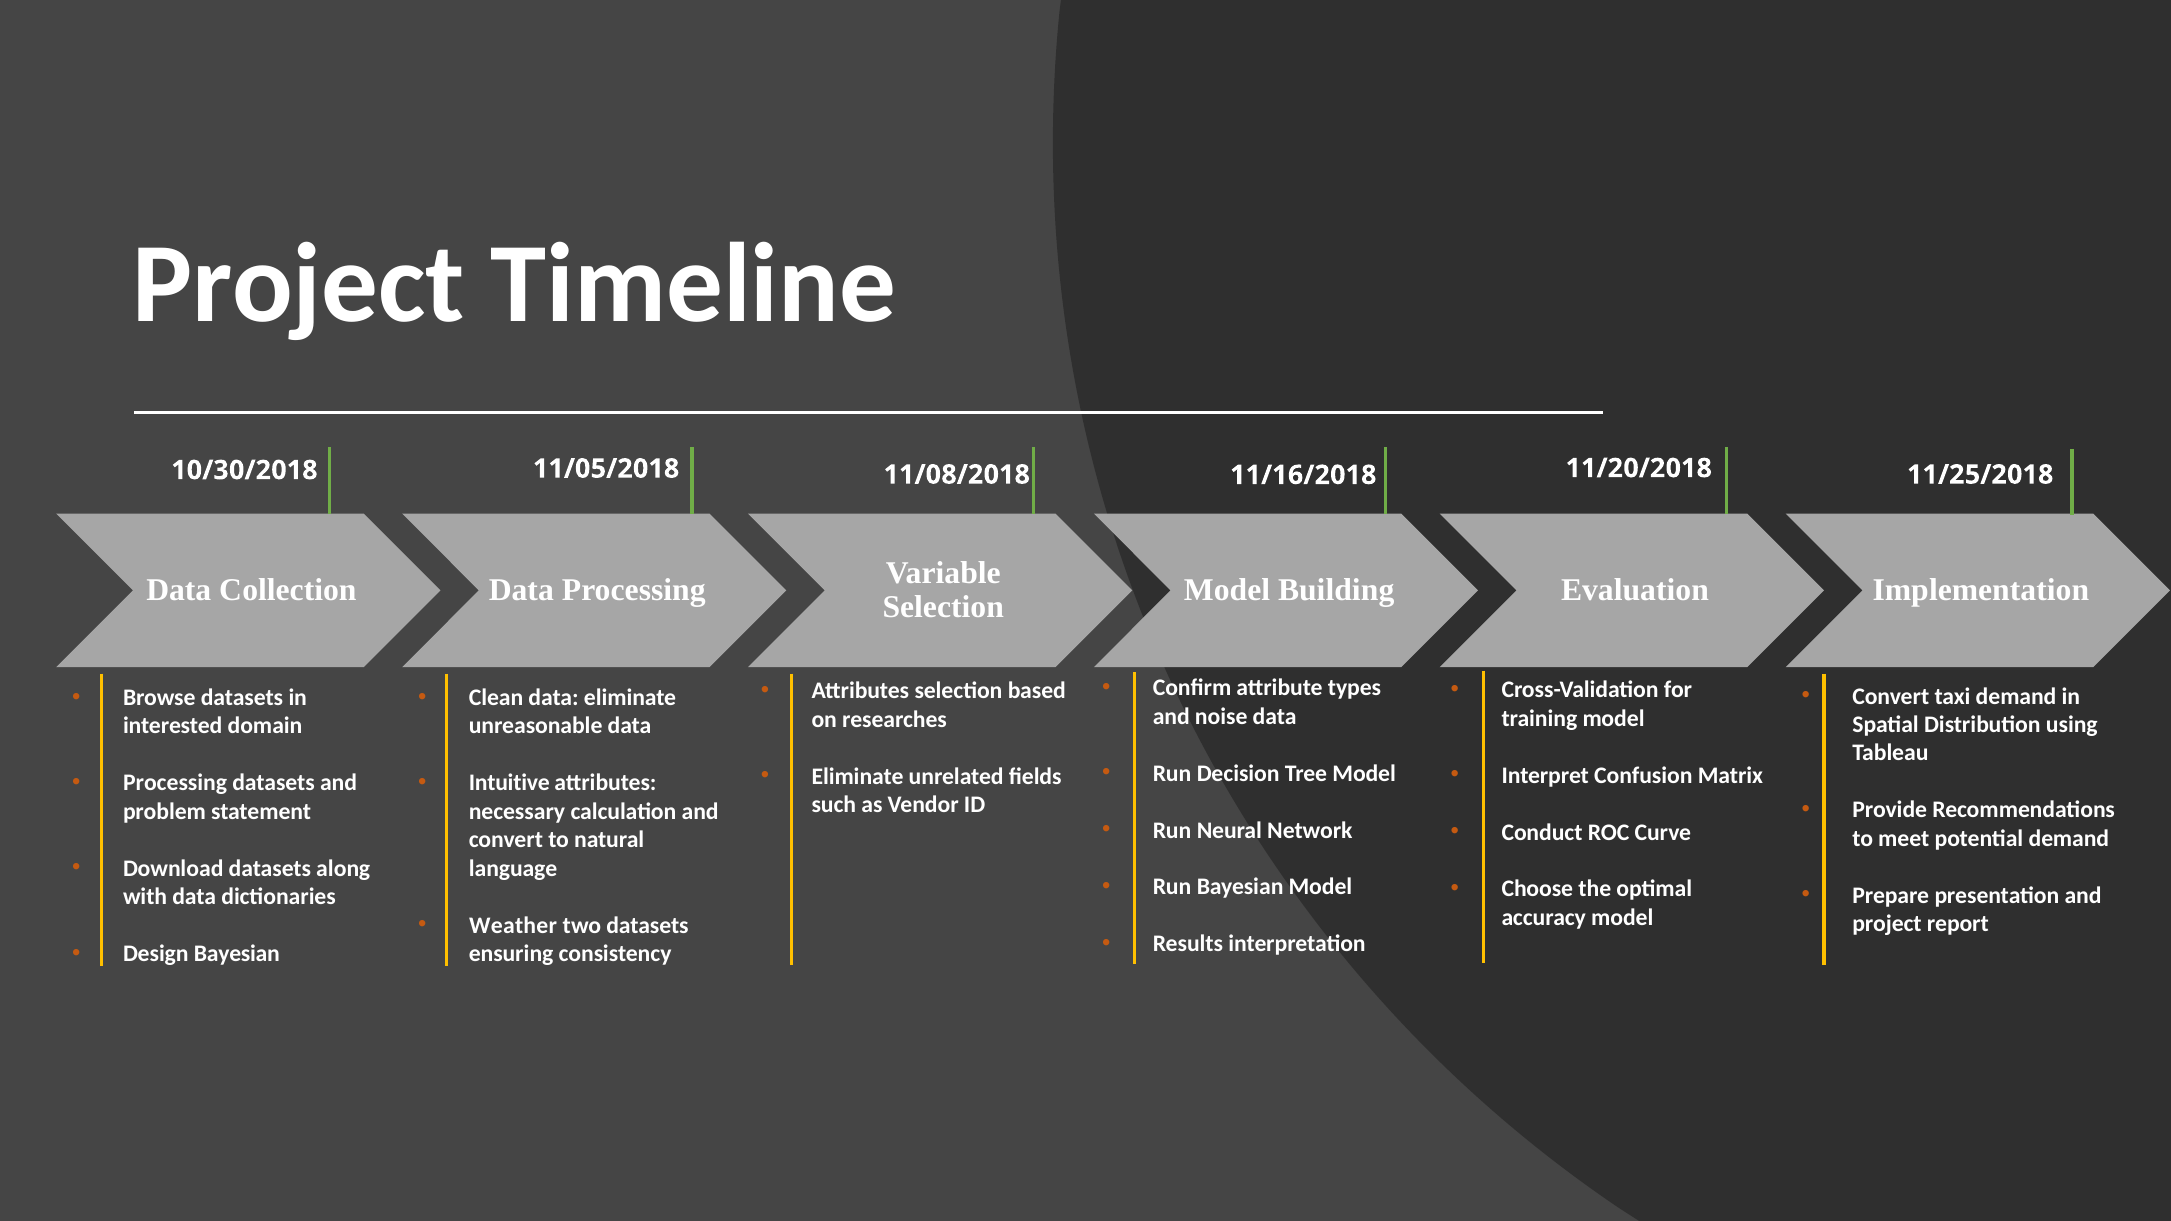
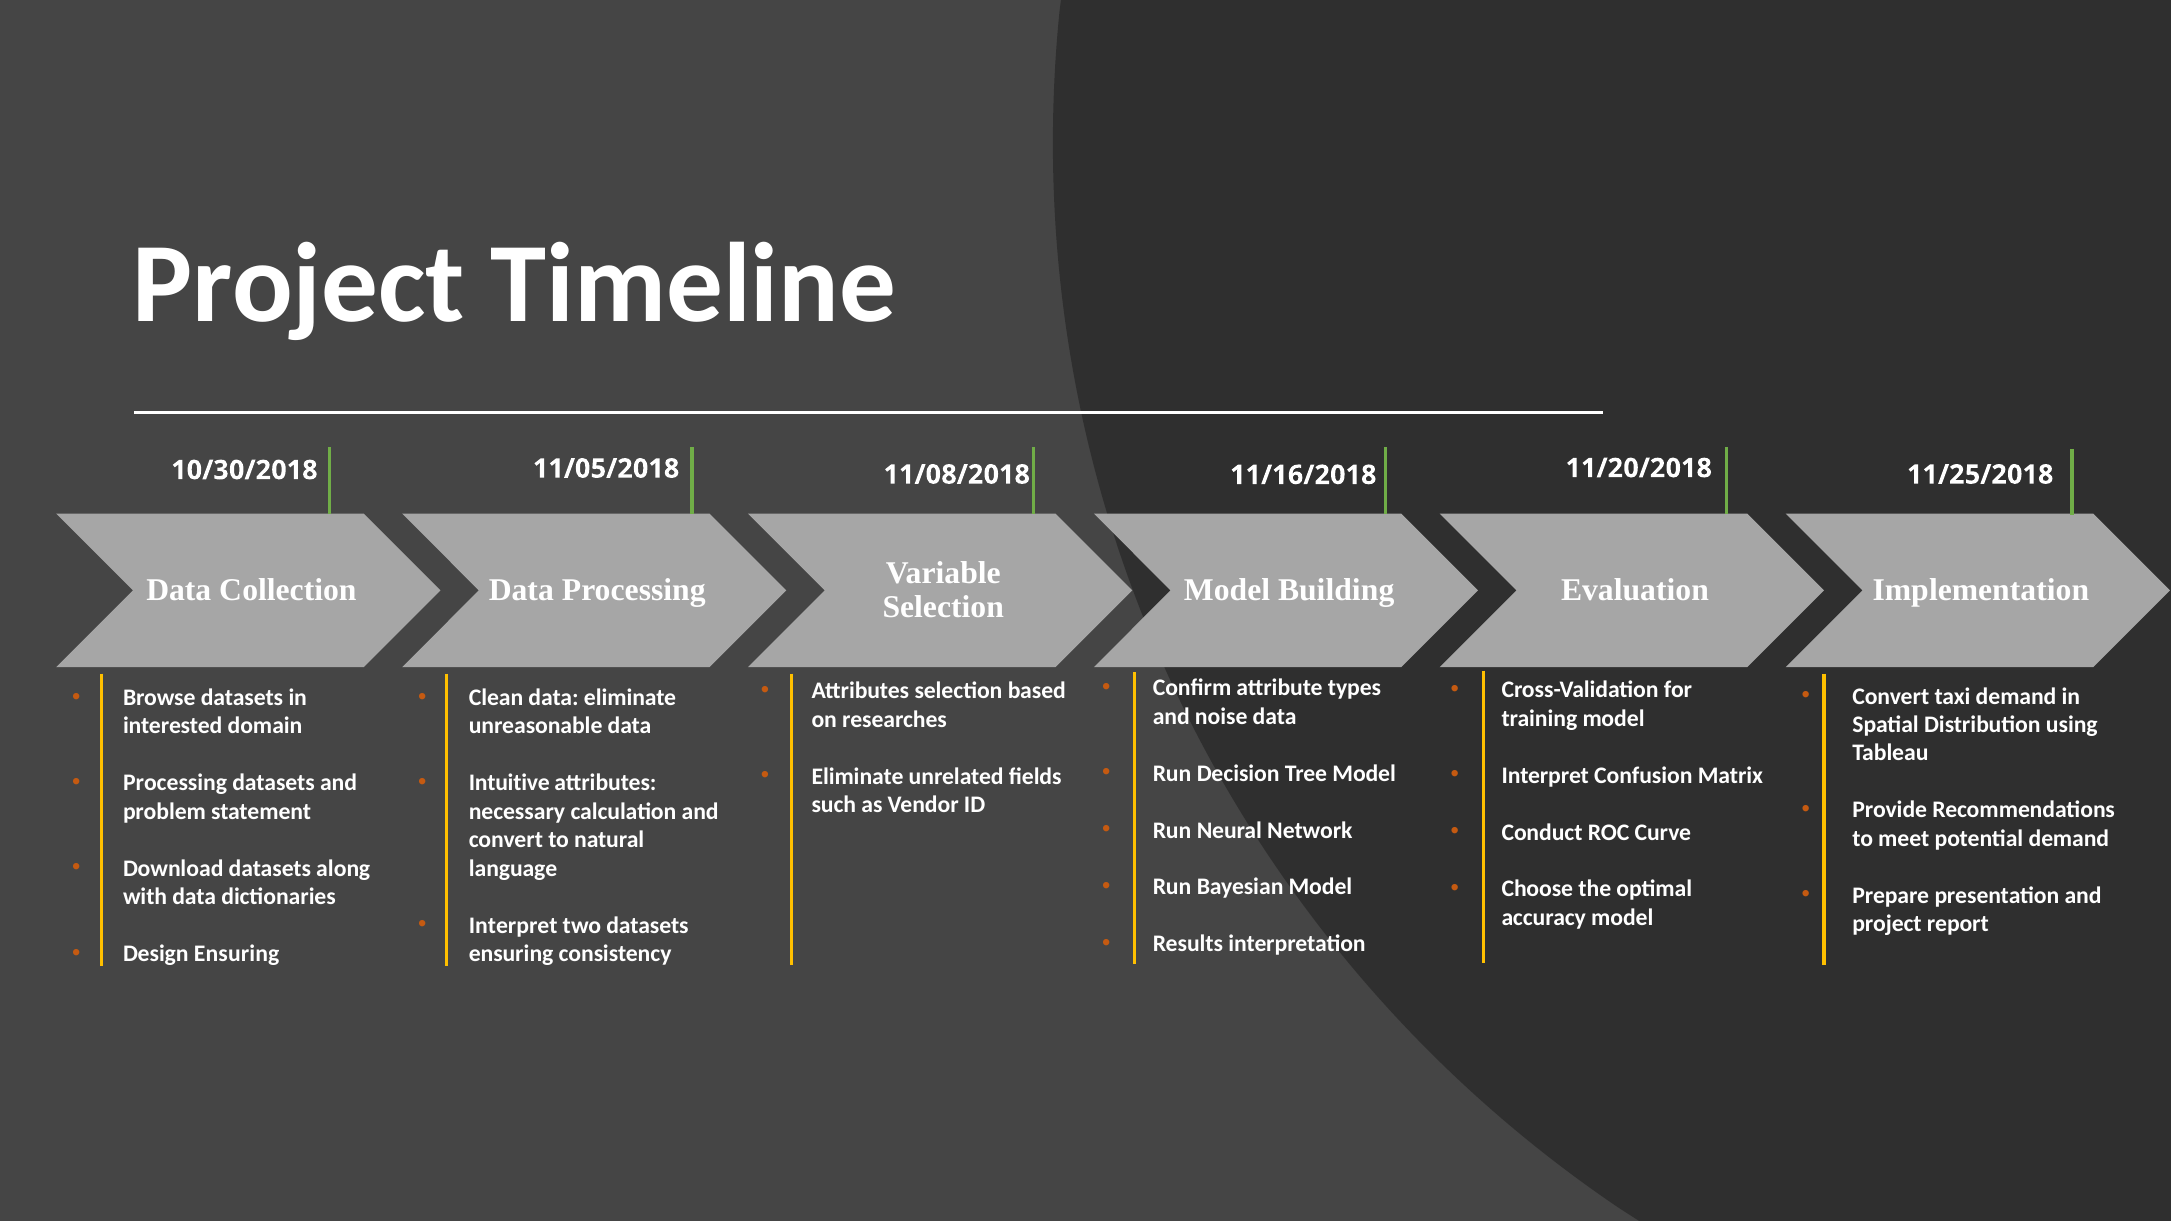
Weather at (513, 925): Weather -> Interpret
Design Bayesian: Bayesian -> Ensuring
